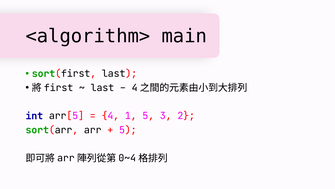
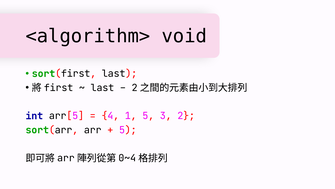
main: main -> void
4 at (135, 88): 4 -> 2
